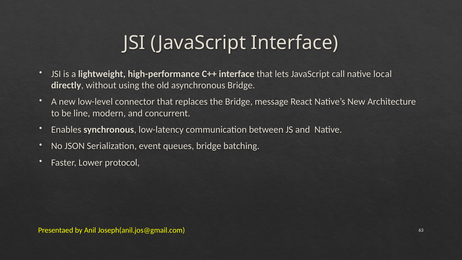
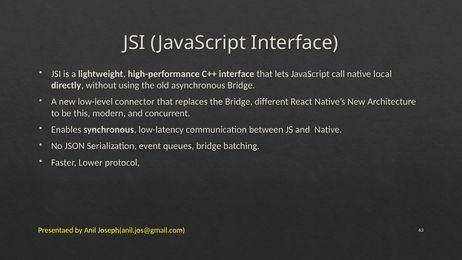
message: message -> different
line: line -> this
